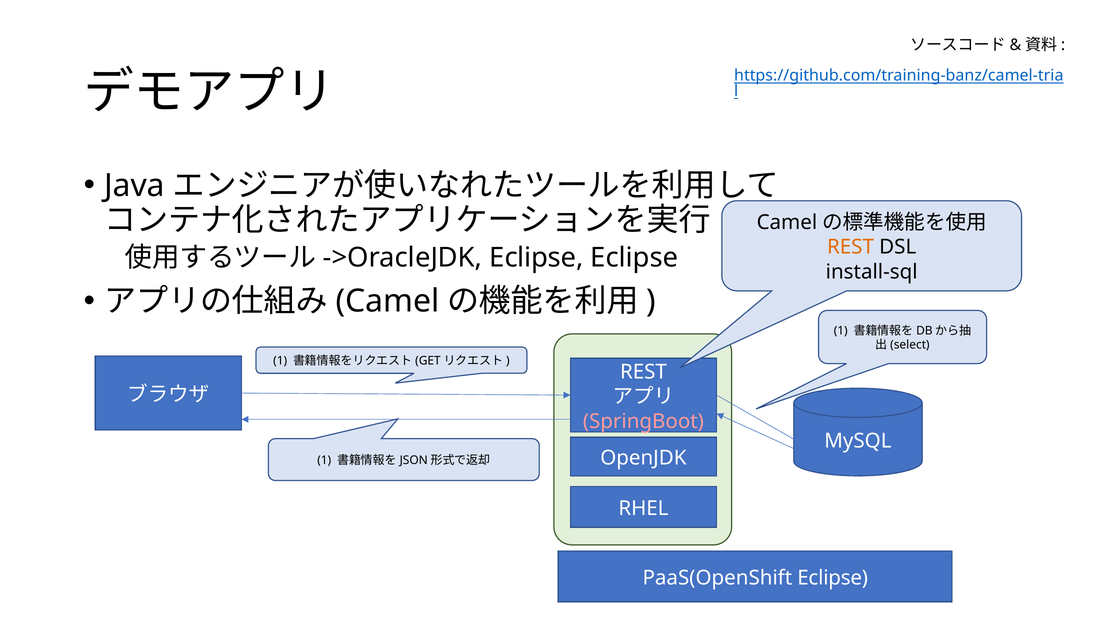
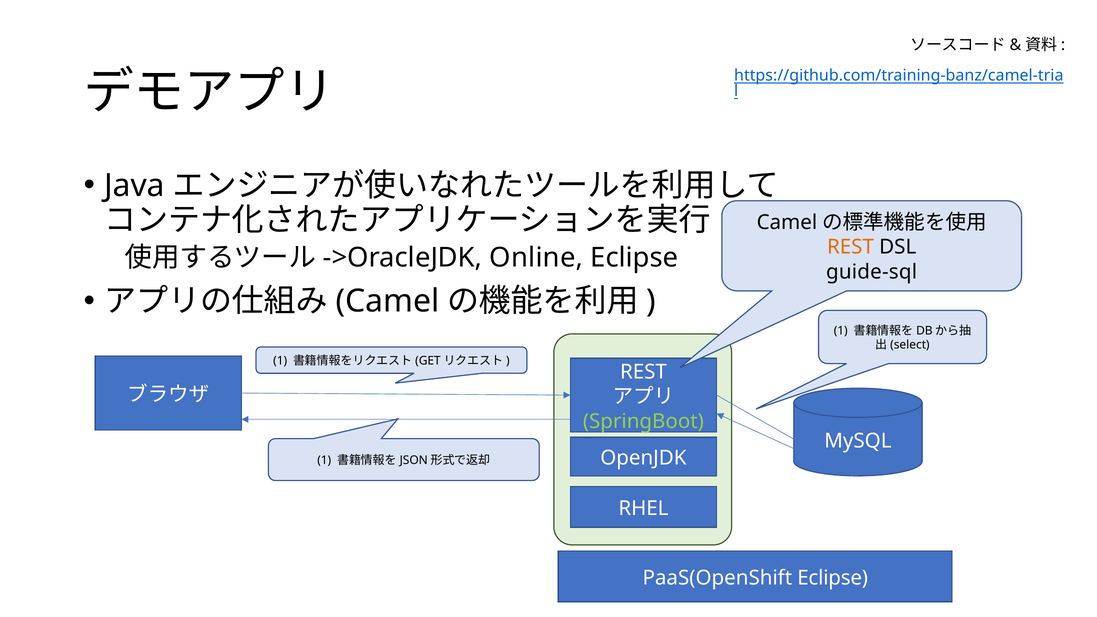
Eclipse at (536, 258): Eclipse -> Online
install-sql: install-sql -> guide-sql
SpringBoot colour: pink -> light green
